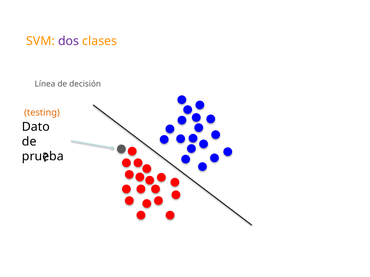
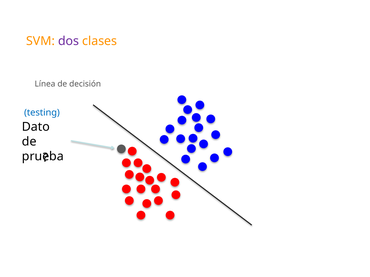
testing colour: orange -> blue
